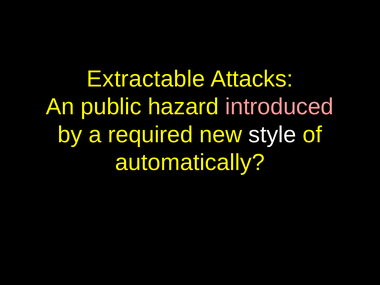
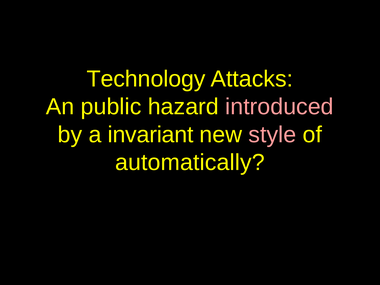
Extractable: Extractable -> Technology
required: required -> invariant
style colour: white -> pink
